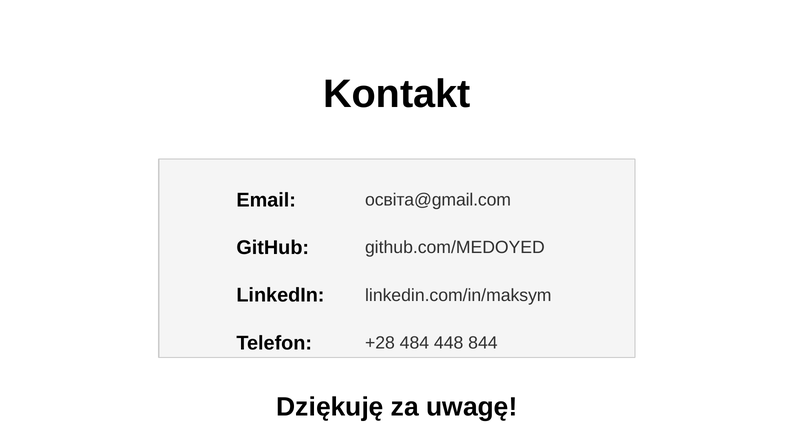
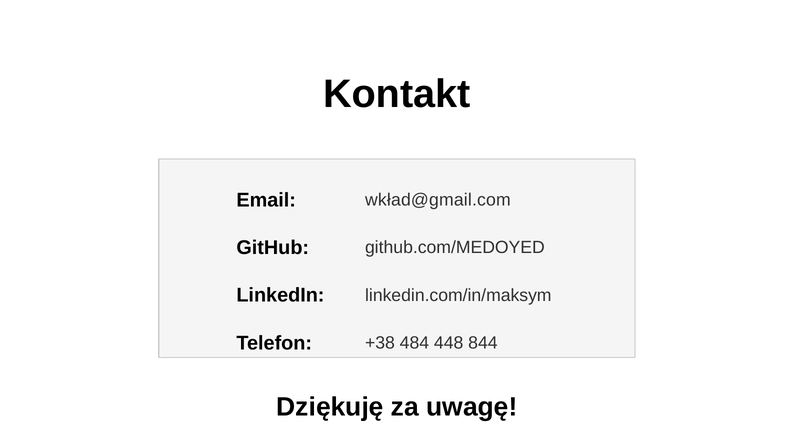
освіта@gmail.com: освіта@gmail.com -> wkład@gmail.com
+28: +28 -> +38
